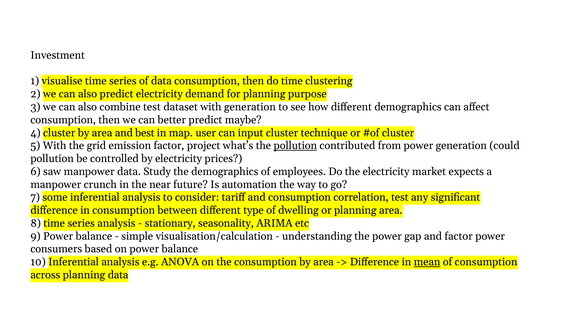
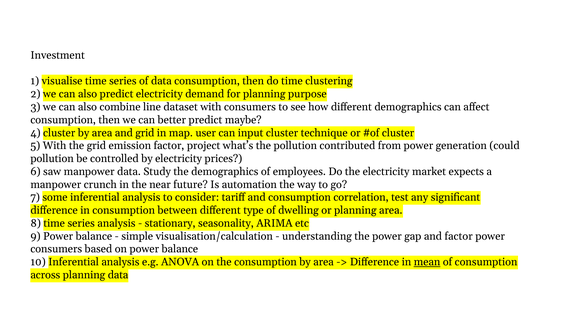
combine test: test -> line
with generation: generation -> consumers
and best: best -> grid
pollution at (295, 146) underline: present -> none
